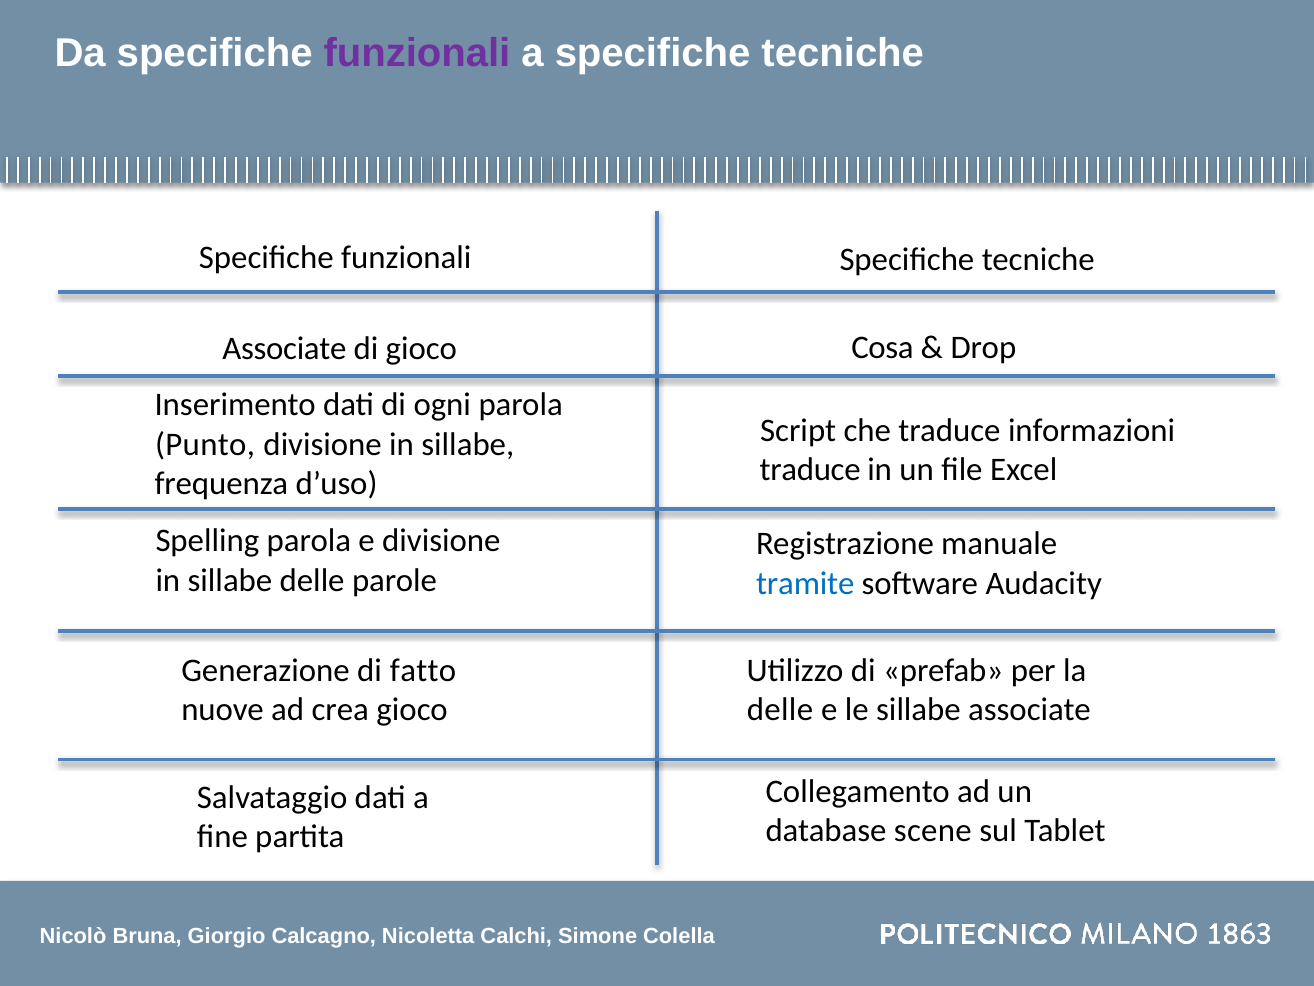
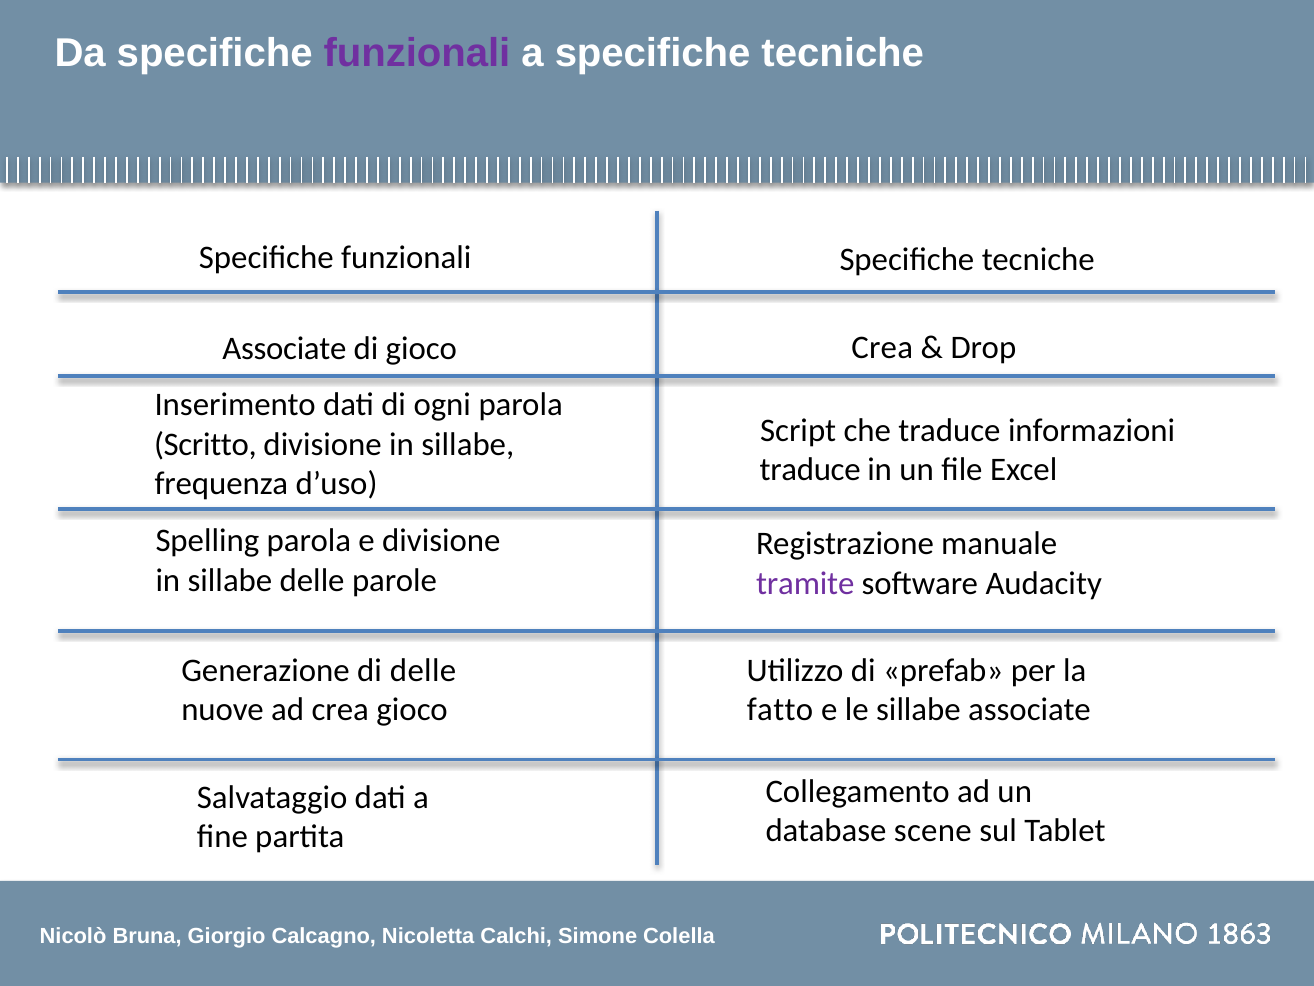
Cosa at (882, 347): Cosa -> Crea
Punto: Punto -> Scritto
tramite colour: blue -> purple
di fatto: fatto -> delle
delle at (780, 709): delle -> fatto
